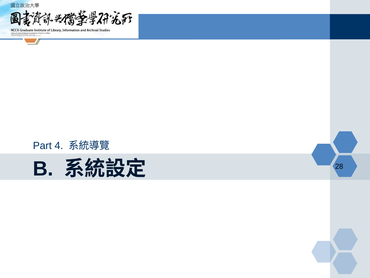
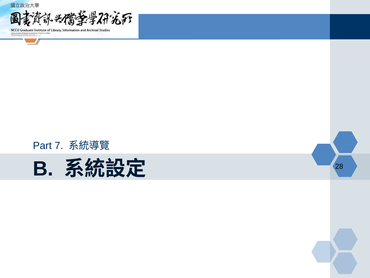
4: 4 -> 7
